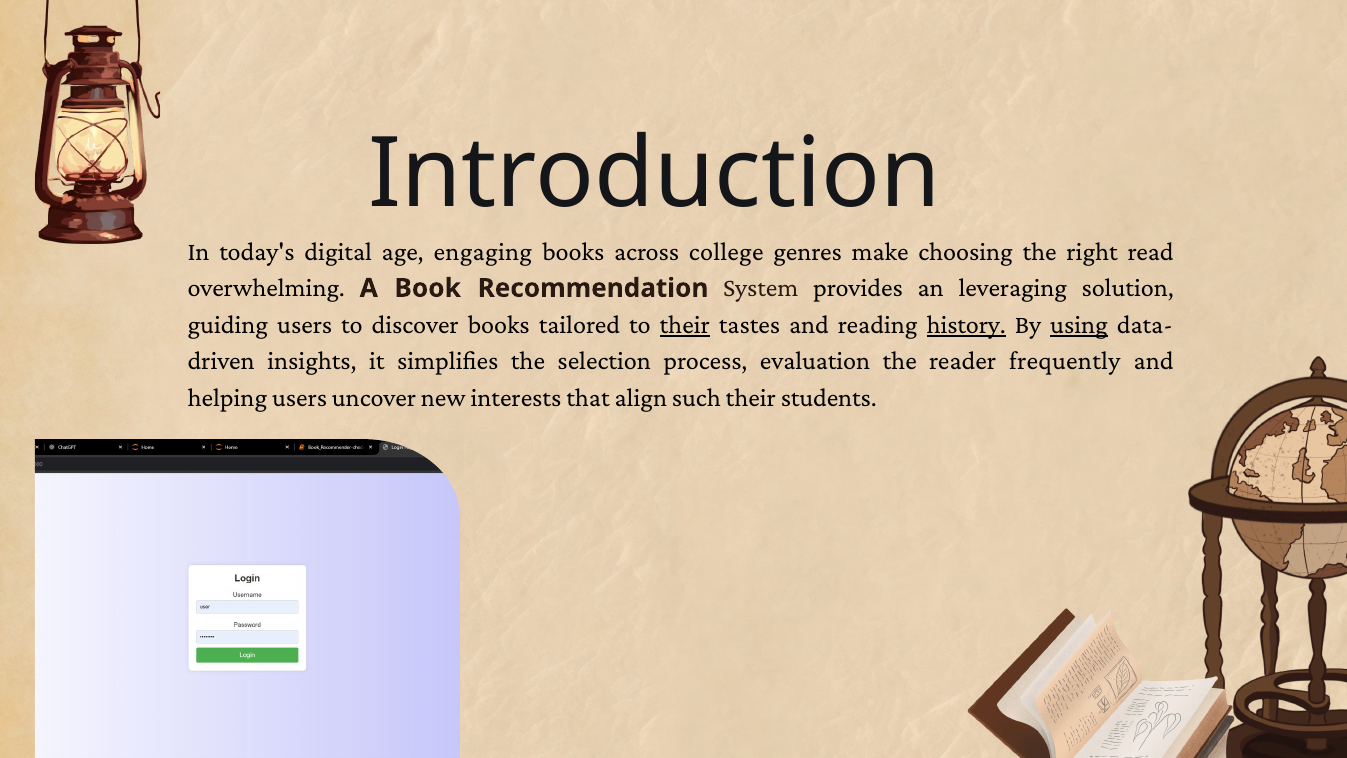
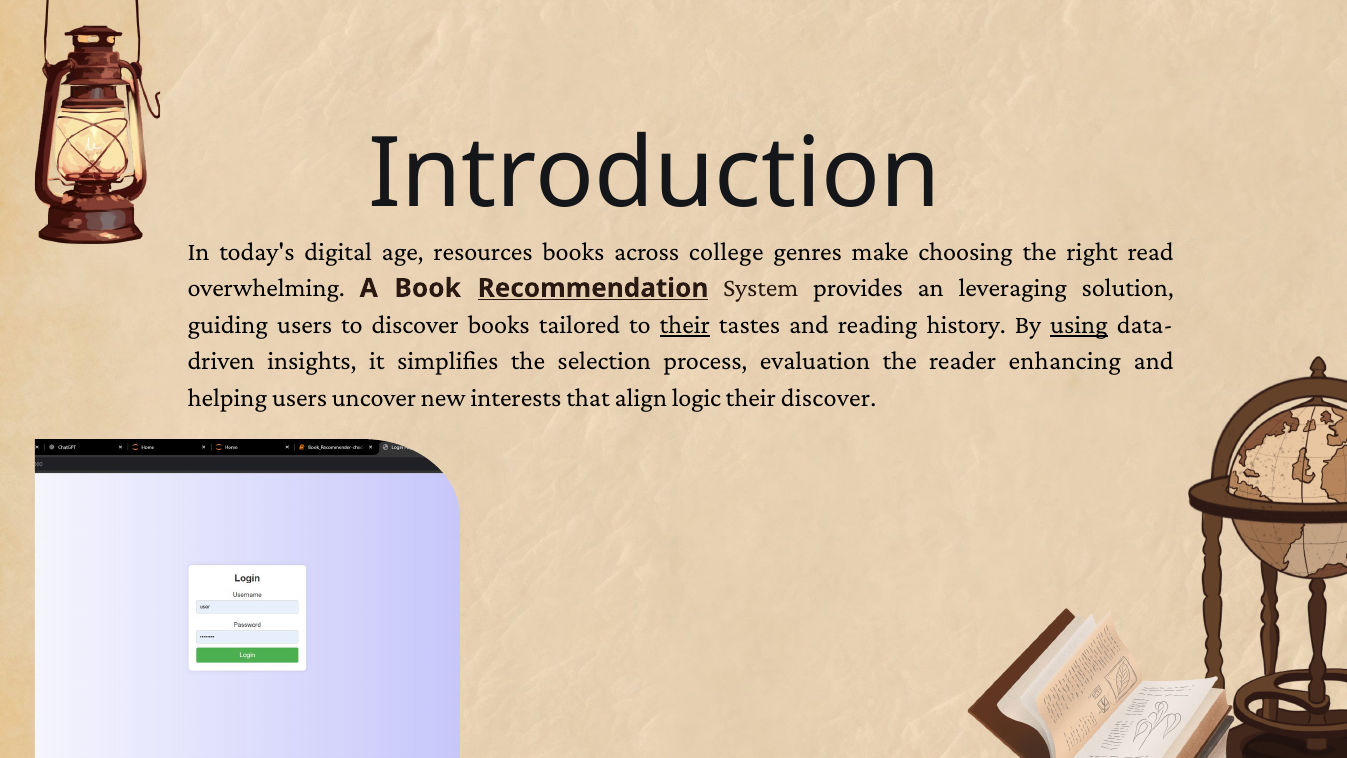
engaging: engaging -> resources
Recommendation underline: none -> present
history underline: present -> none
frequently: frequently -> enhancing
such: such -> logic
their students: students -> discover
